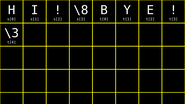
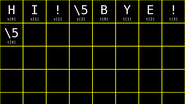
\8 at (81, 10): \8 -> \5
\3 at (12, 33): \3 -> \5
